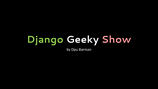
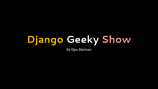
Django colour: light green -> yellow
